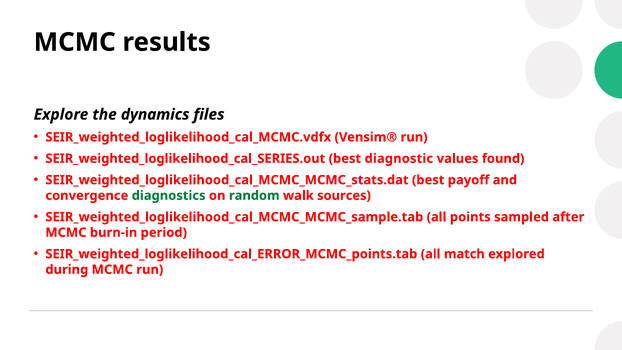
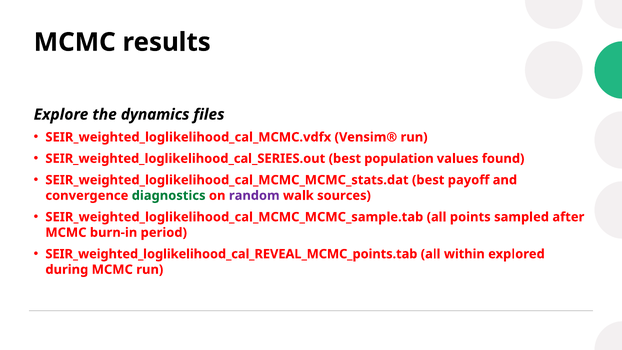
diagnostic: diagnostic -> population
random colour: green -> purple
SEIR_weighted_loglikelihood_cal_ERROR_MCMC_points.tab: SEIR_weighted_loglikelihood_cal_ERROR_MCMC_points.tab -> SEIR_weighted_loglikelihood_cal_REVEAL_MCMC_points.tab
match: match -> within
